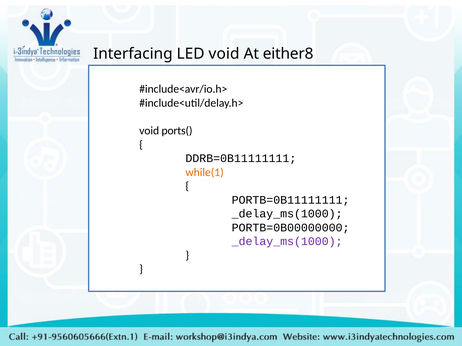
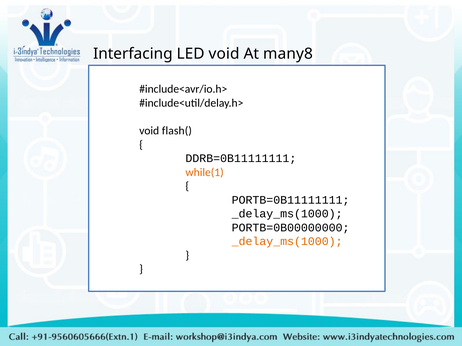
either8: either8 -> many8
ports(: ports( -> flash(
_delay_ms(1000 at (287, 242) colour: purple -> orange
